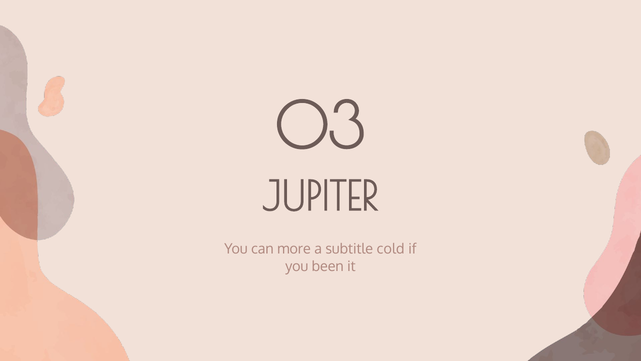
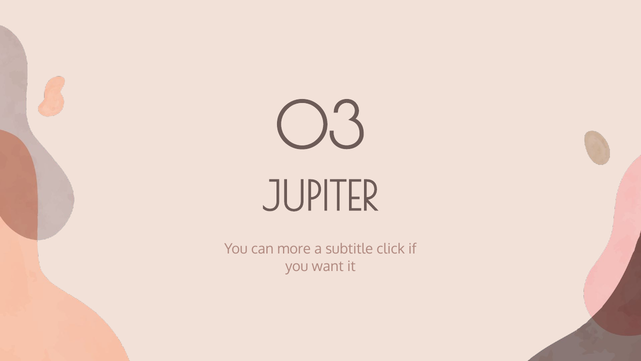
cold: cold -> click
been: been -> want
